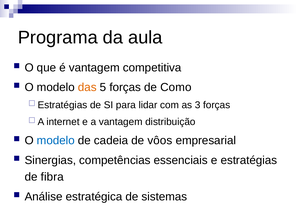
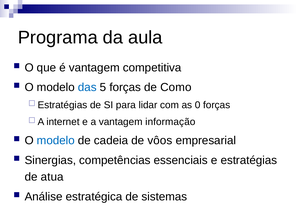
das colour: orange -> blue
3: 3 -> 0
distribuição: distribuição -> informação
fibra: fibra -> atua
